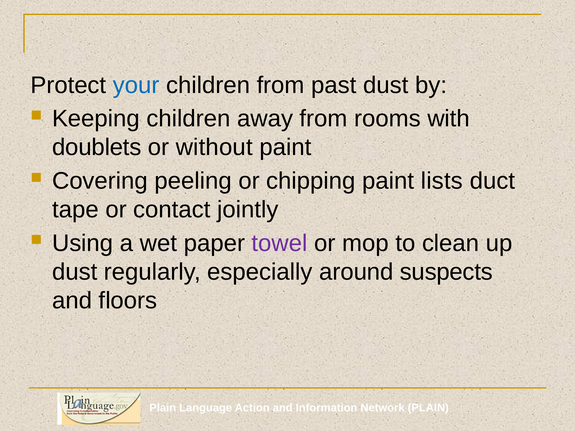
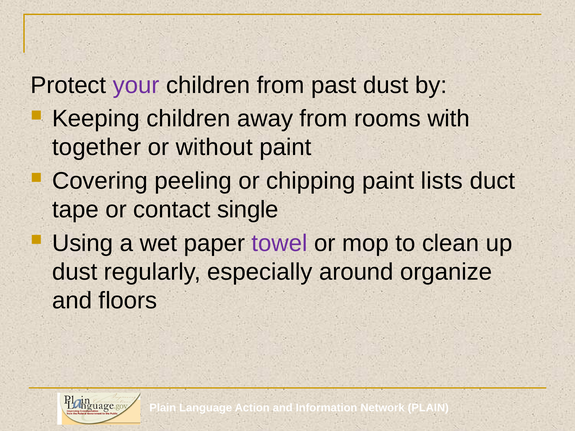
your colour: blue -> purple
doublets: doublets -> together
jointly: jointly -> single
suspects: suspects -> organize
